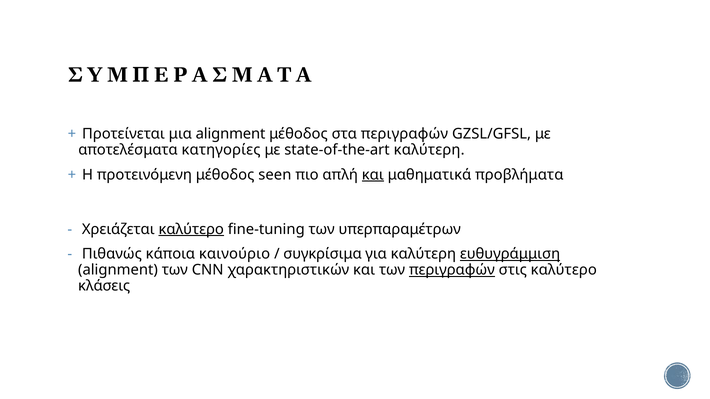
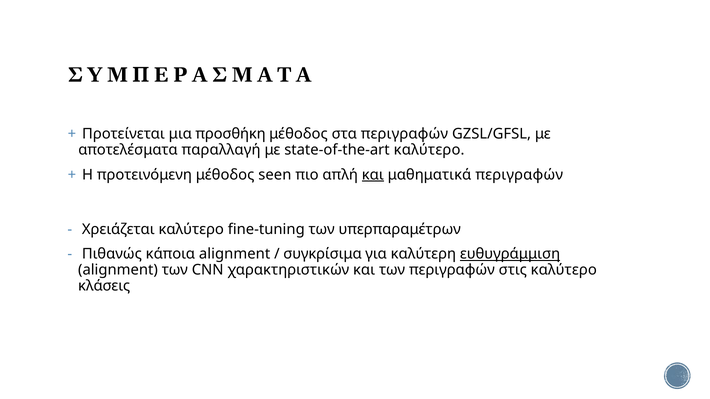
μια alignment: alignment -> προσθήκη
κατηγορίες: κατηγορίες -> παραλλαγή
state-of-the-art καλύτερη: καλύτερη -> καλύτερο
μαθηματικά προβλήματα: προβλήματα -> περιγραφών
καλύτερο at (191, 229) underline: present -> none
κάποια καινούριο: καινούριο -> alignment
περιγραφών at (452, 270) underline: present -> none
